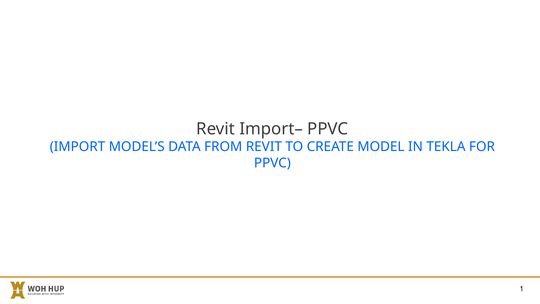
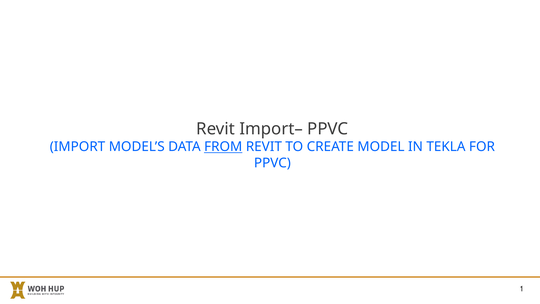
FROM underline: none -> present
